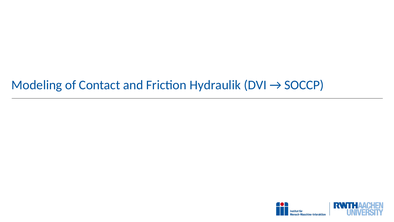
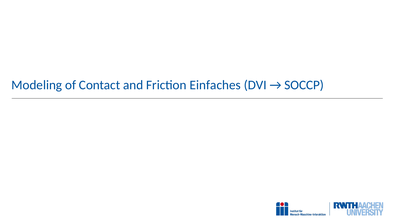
Hydraulik: Hydraulik -> Einfaches
